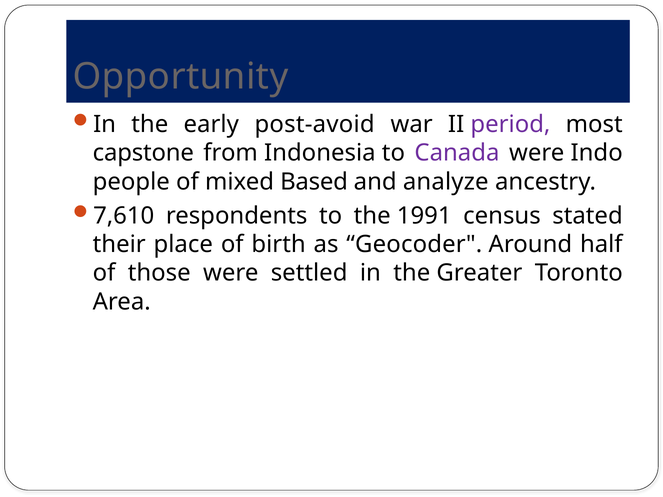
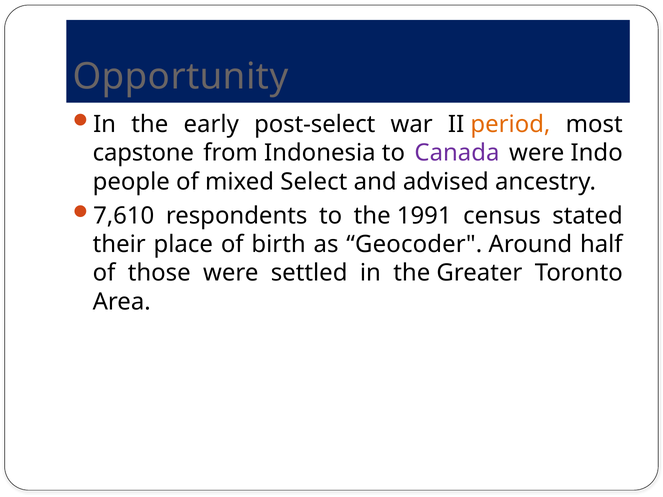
post-avoid: post-avoid -> post-select
period colour: purple -> orange
Based: Based -> Select
analyze: analyze -> advised
